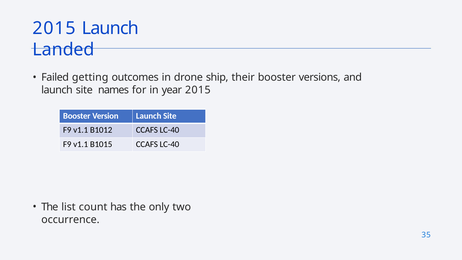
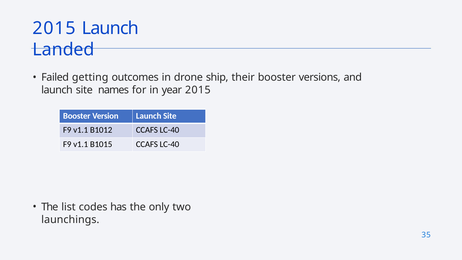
count: count -> codes
occurrence: occurrence -> launchings
